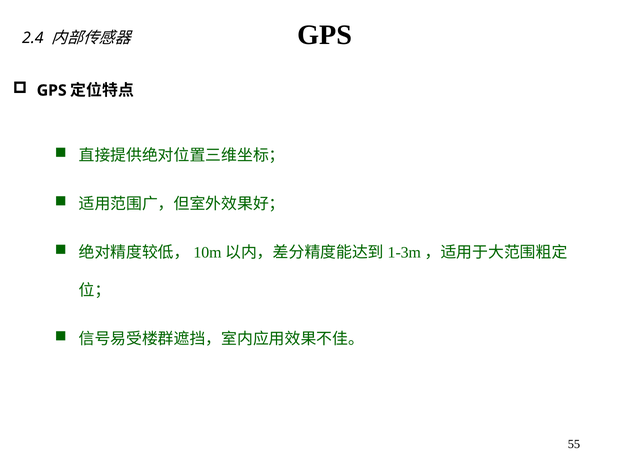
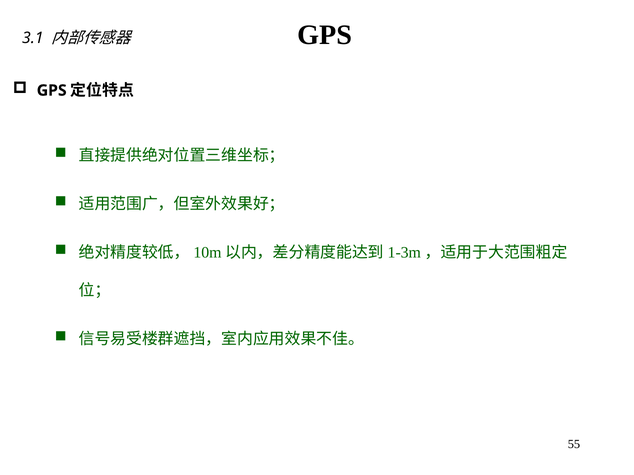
2.4: 2.4 -> 3.1
